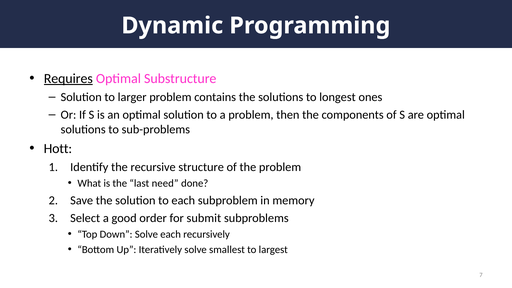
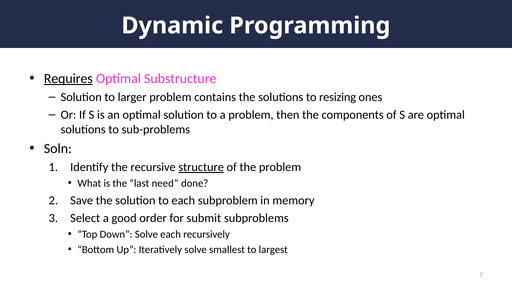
longest: longest -> resizing
Hott: Hott -> Soln
structure underline: none -> present
